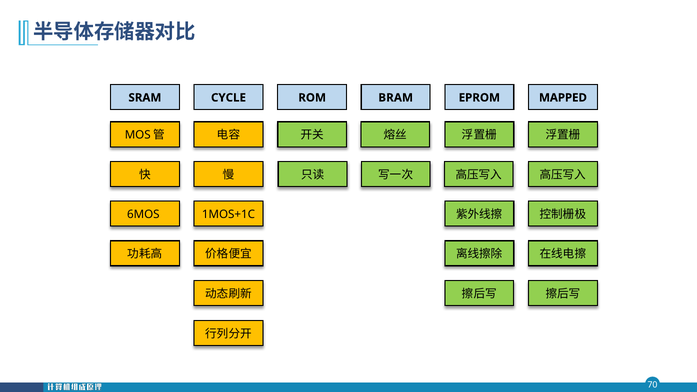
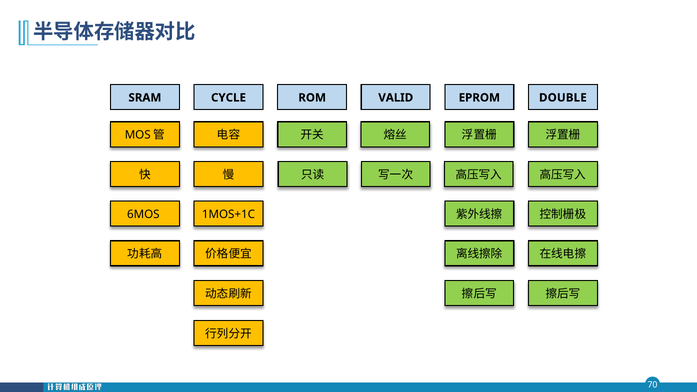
BRAM: BRAM -> VALID
MAPPED: MAPPED -> DOUBLE
